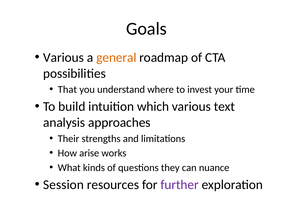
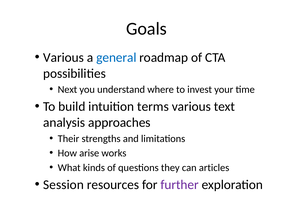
general colour: orange -> blue
That: That -> Next
which: which -> terms
nuance: nuance -> articles
